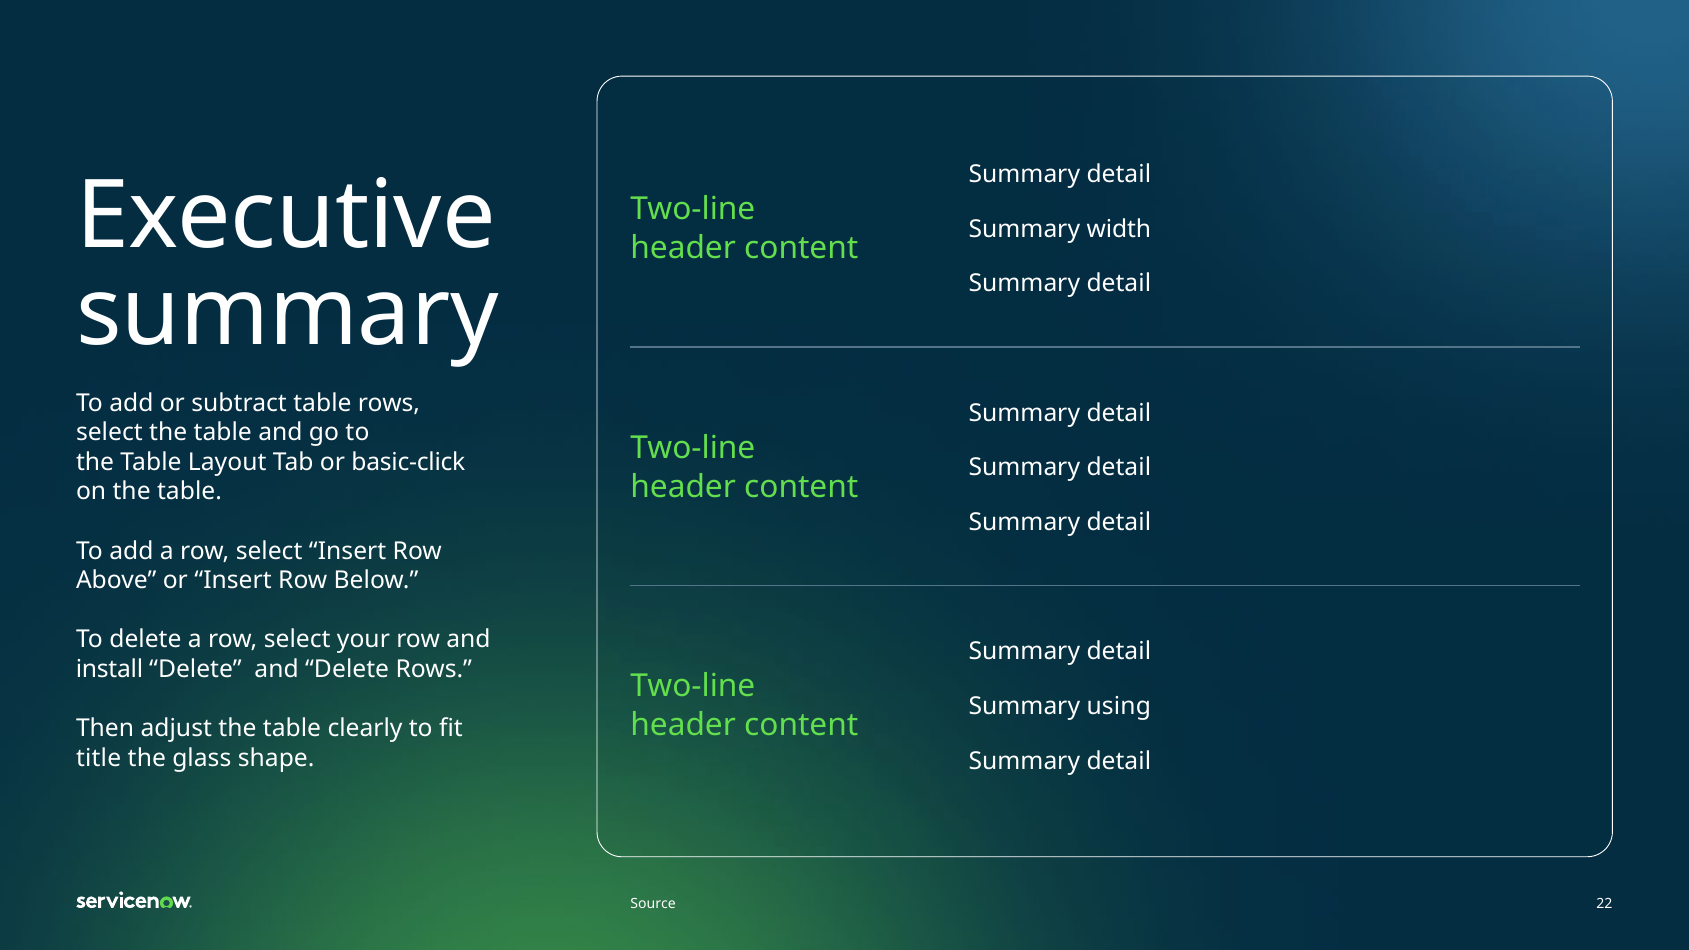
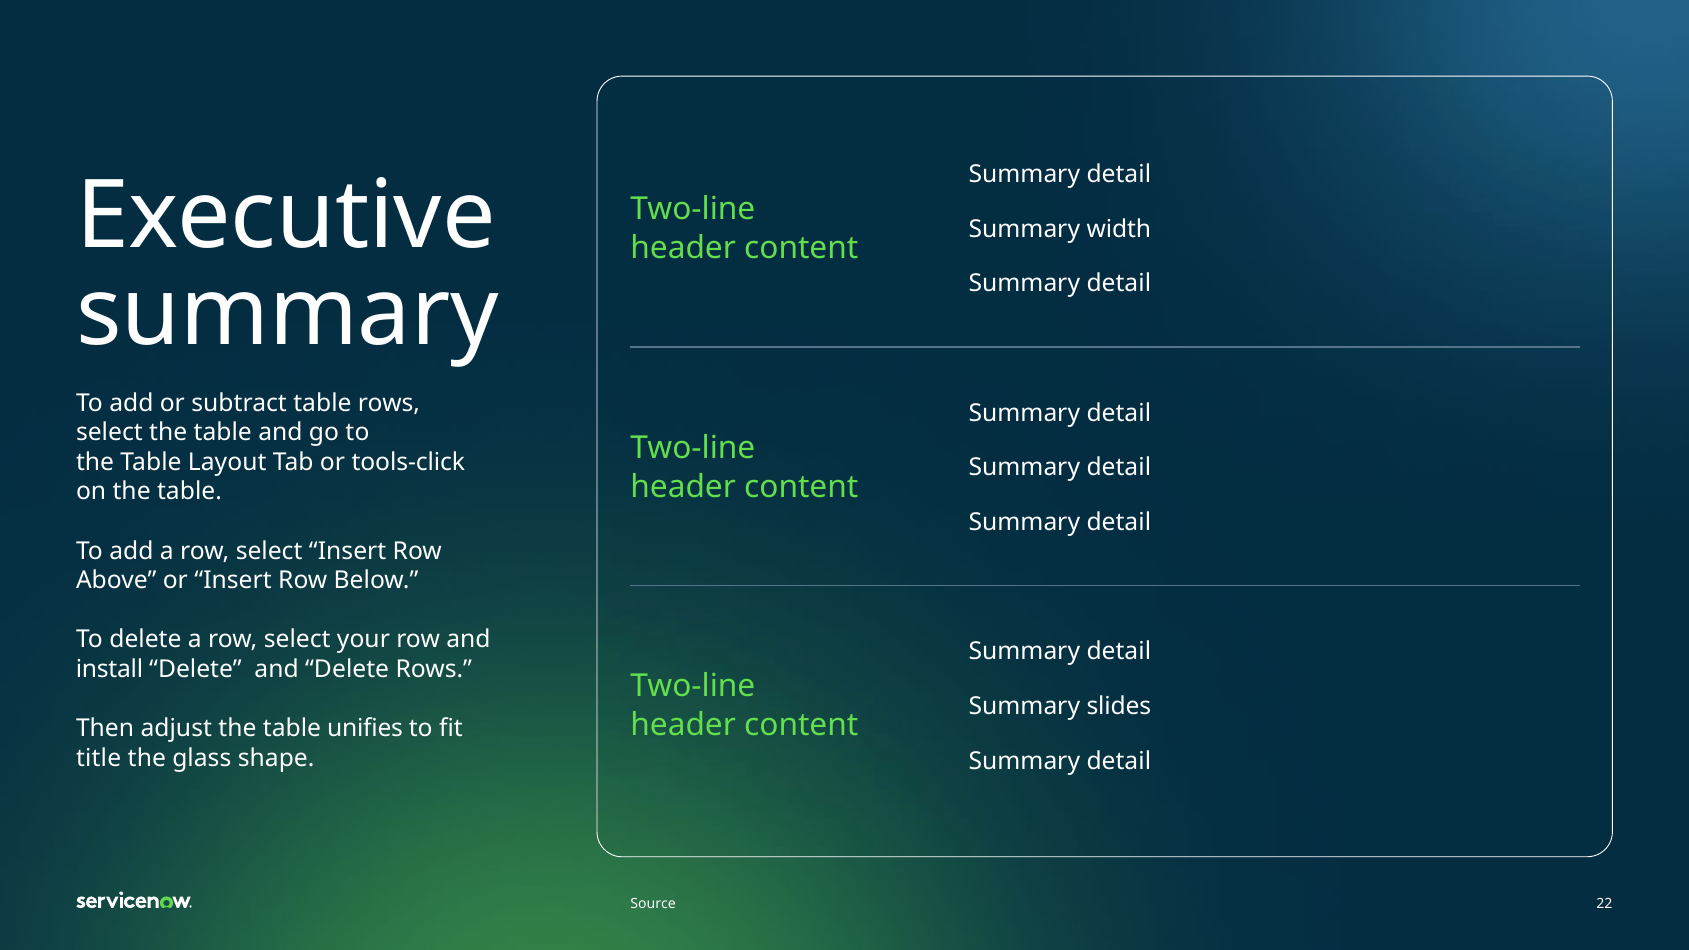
basic-click: basic-click -> tools-click
using: using -> slides
clearly: clearly -> unifies
